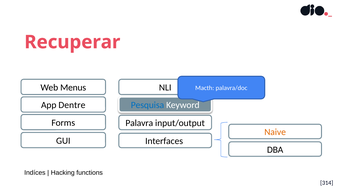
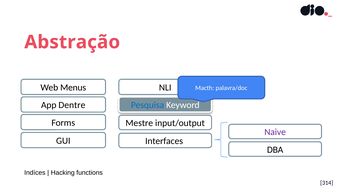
Recuperar: Recuperar -> Abstração
Palavra: Palavra -> Mestre
Naive colour: orange -> purple
